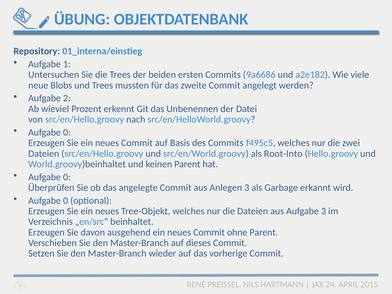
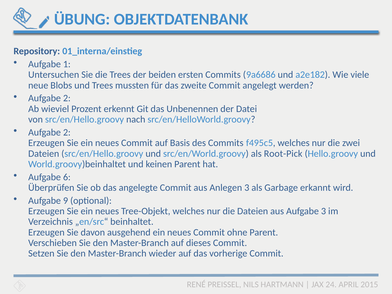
0 at (67, 132): 0 -> 2
Root-Into: Root-Into -> Root-Pick
0 at (67, 177): 0 -> 6
0 at (66, 201): 0 -> 9
